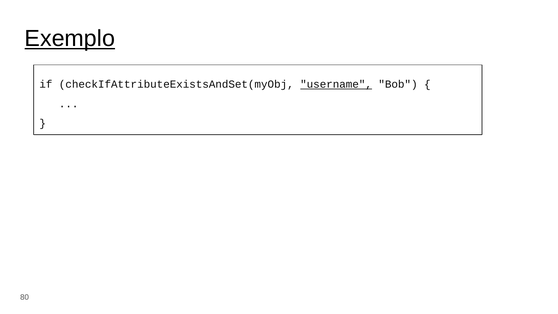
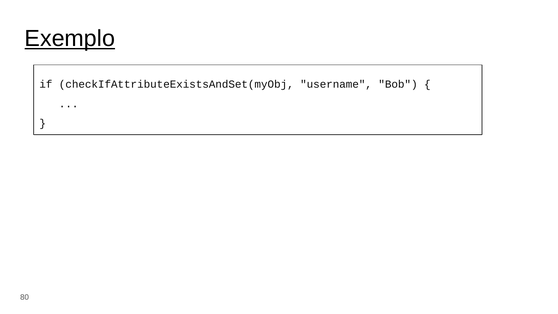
username underline: present -> none
